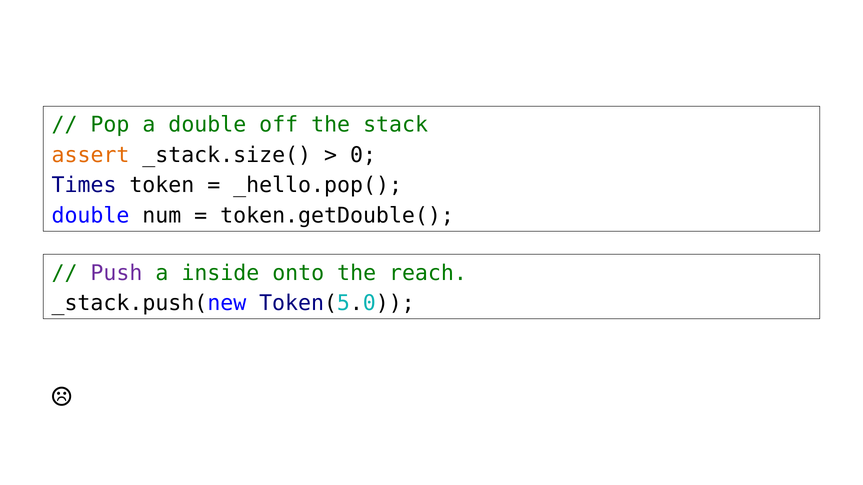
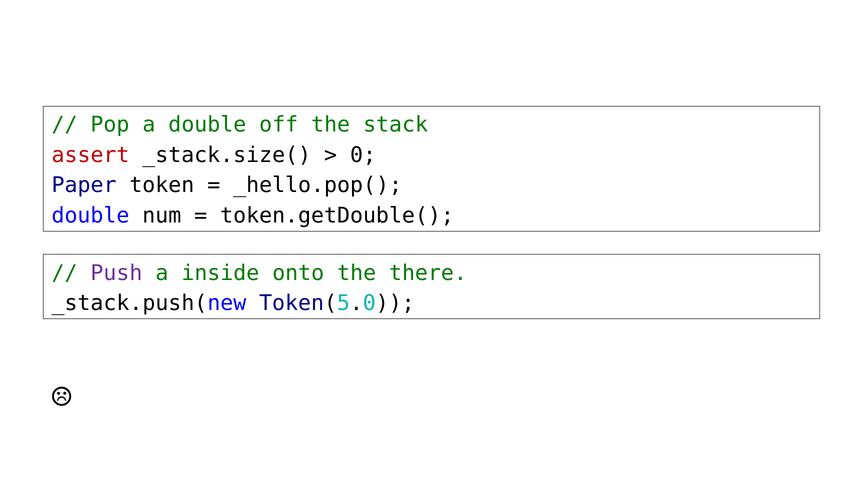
assert colour: orange -> red
Times: Times -> Paper
reach: reach -> there
